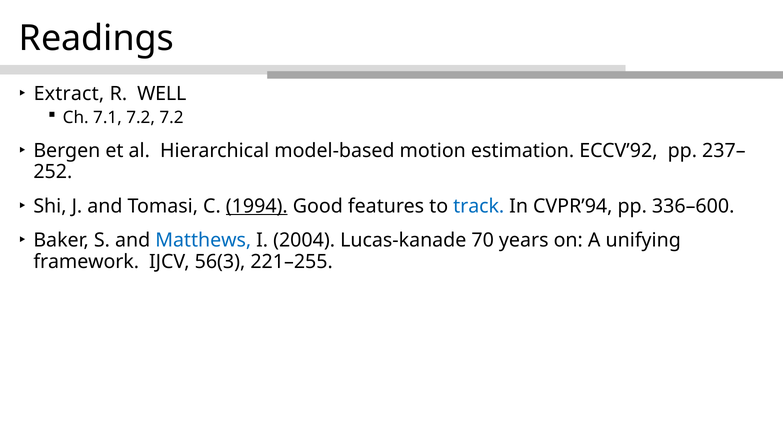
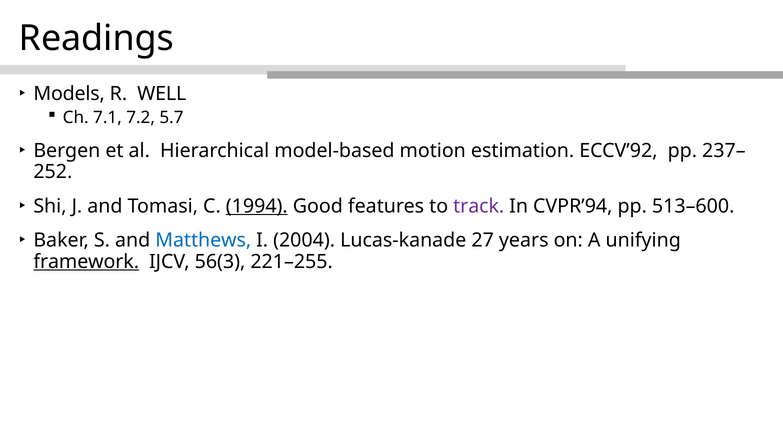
Extract: Extract -> Models
7.2 7.2: 7.2 -> 5.7
track colour: blue -> purple
336–600: 336–600 -> 513–600
70: 70 -> 27
framework underline: none -> present
